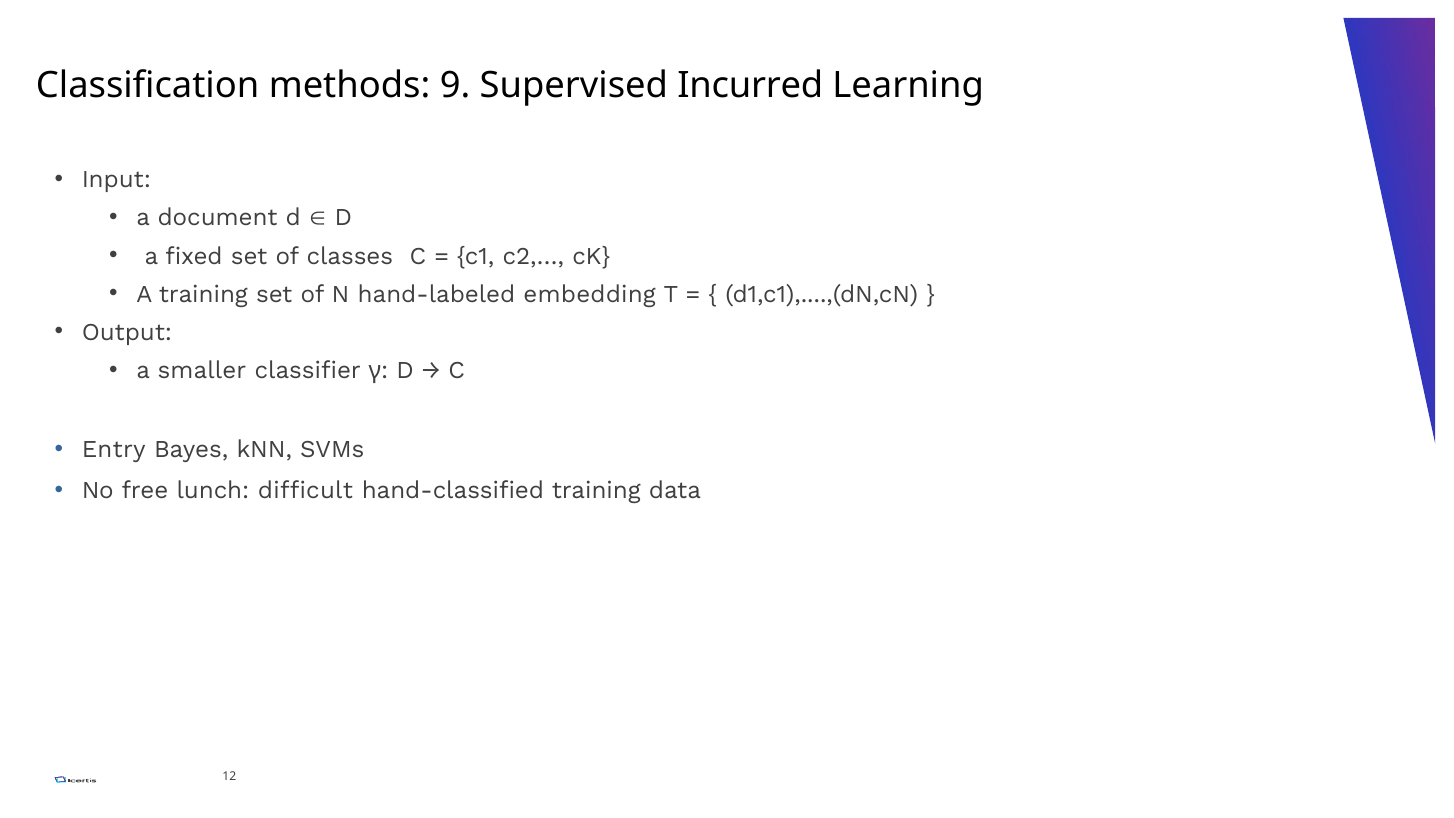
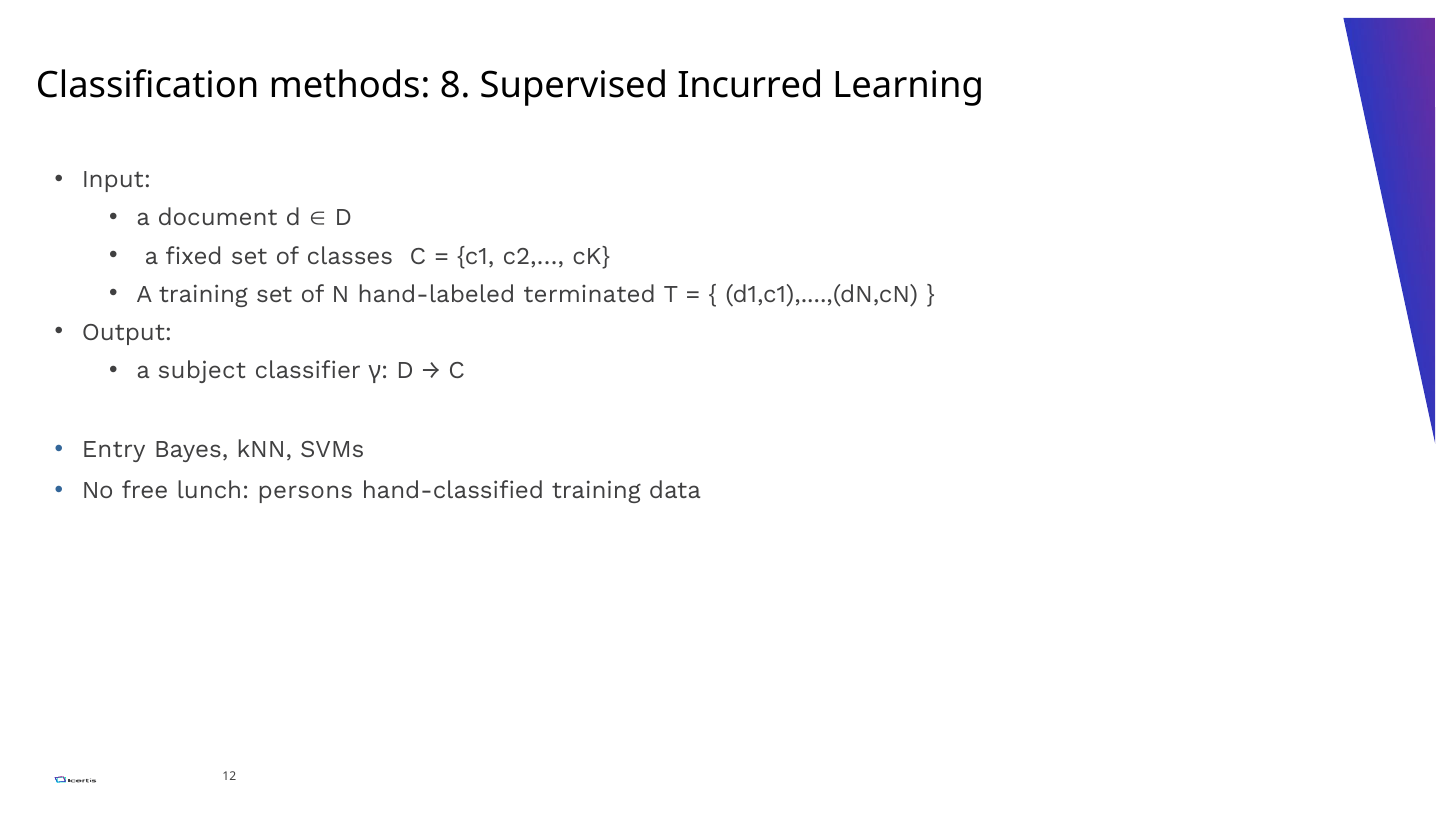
9: 9 -> 8
embedding: embedding -> terminated
smaller: smaller -> subject
difficult: difficult -> persons
